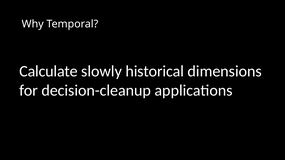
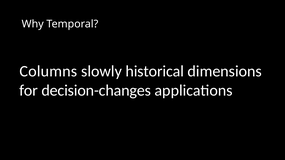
Calculate: Calculate -> Columns
decision-cleanup: decision-cleanup -> decision-changes
